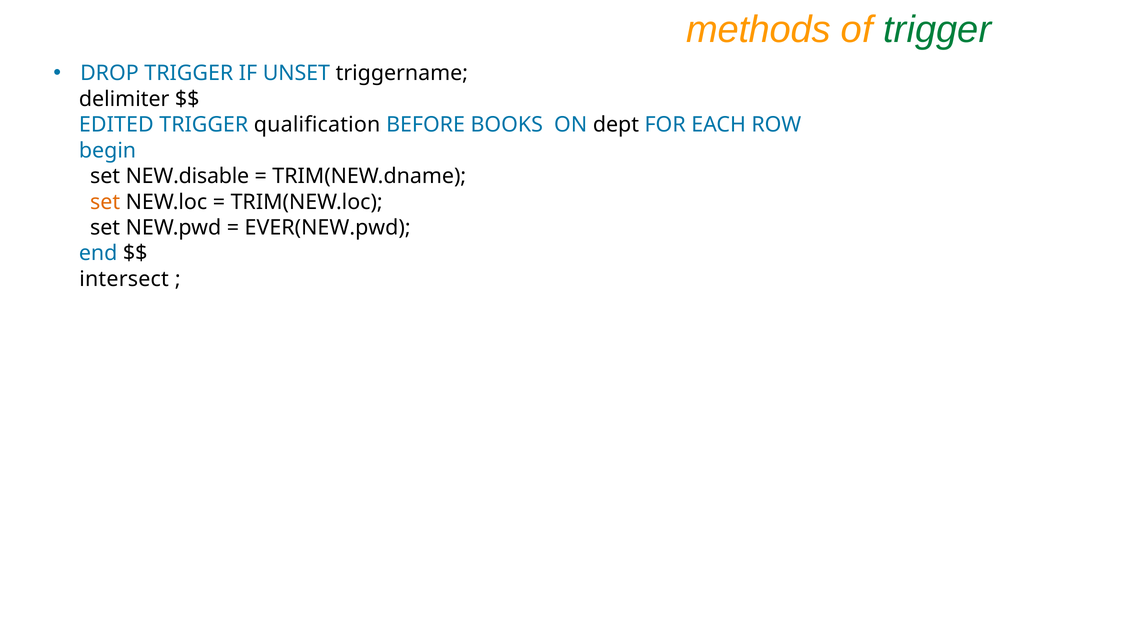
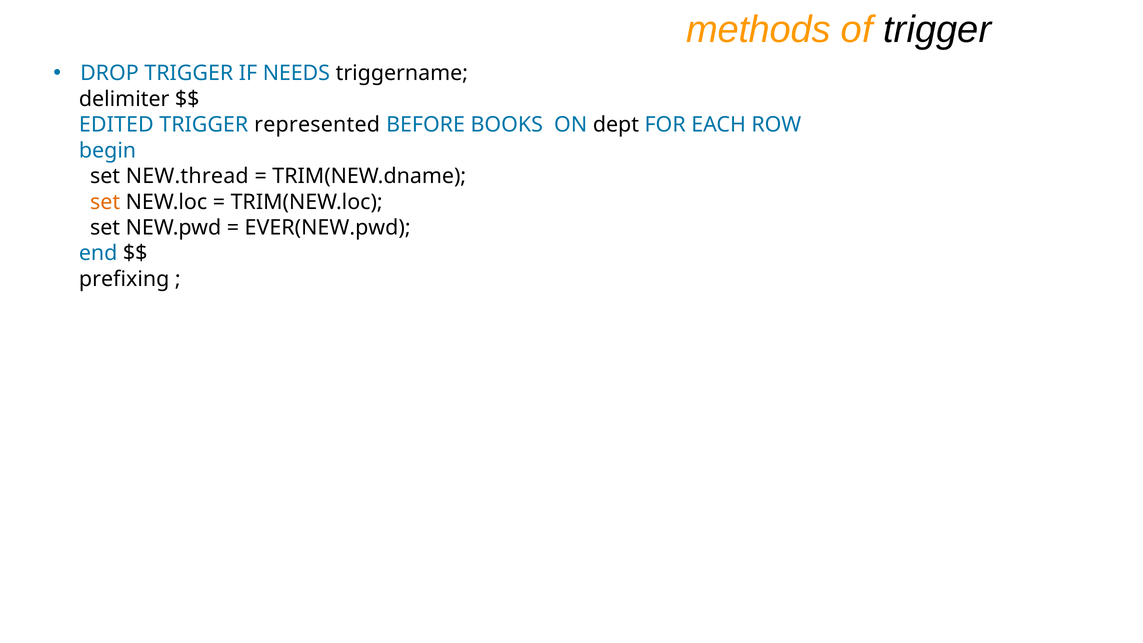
trigger at (937, 30) colour: green -> black
UNSET: UNSET -> NEEDS
qualification: qualification -> represented
NEW.disable: NEW.disable -> NEW.thread
intersect: intersect -> prefixing
